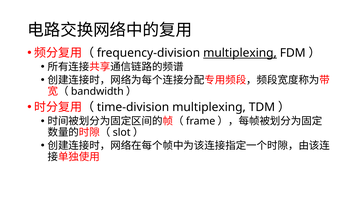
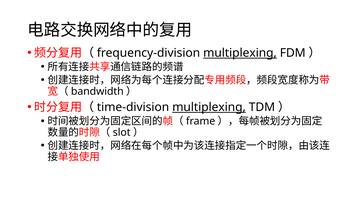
multiplexing at (209, 107) underline: none -> present
